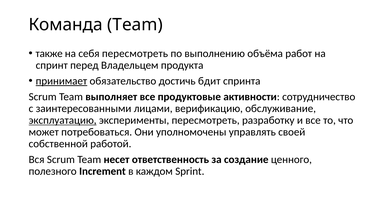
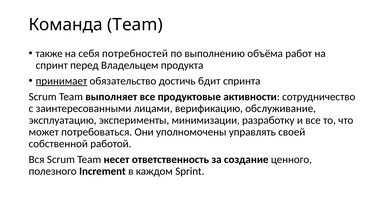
себя пересмотреть: пересмотреть -> потребностей
эксплуатацию underline: present -> none
эксперименты пересмотреть: пересмотреть -> минимизации
